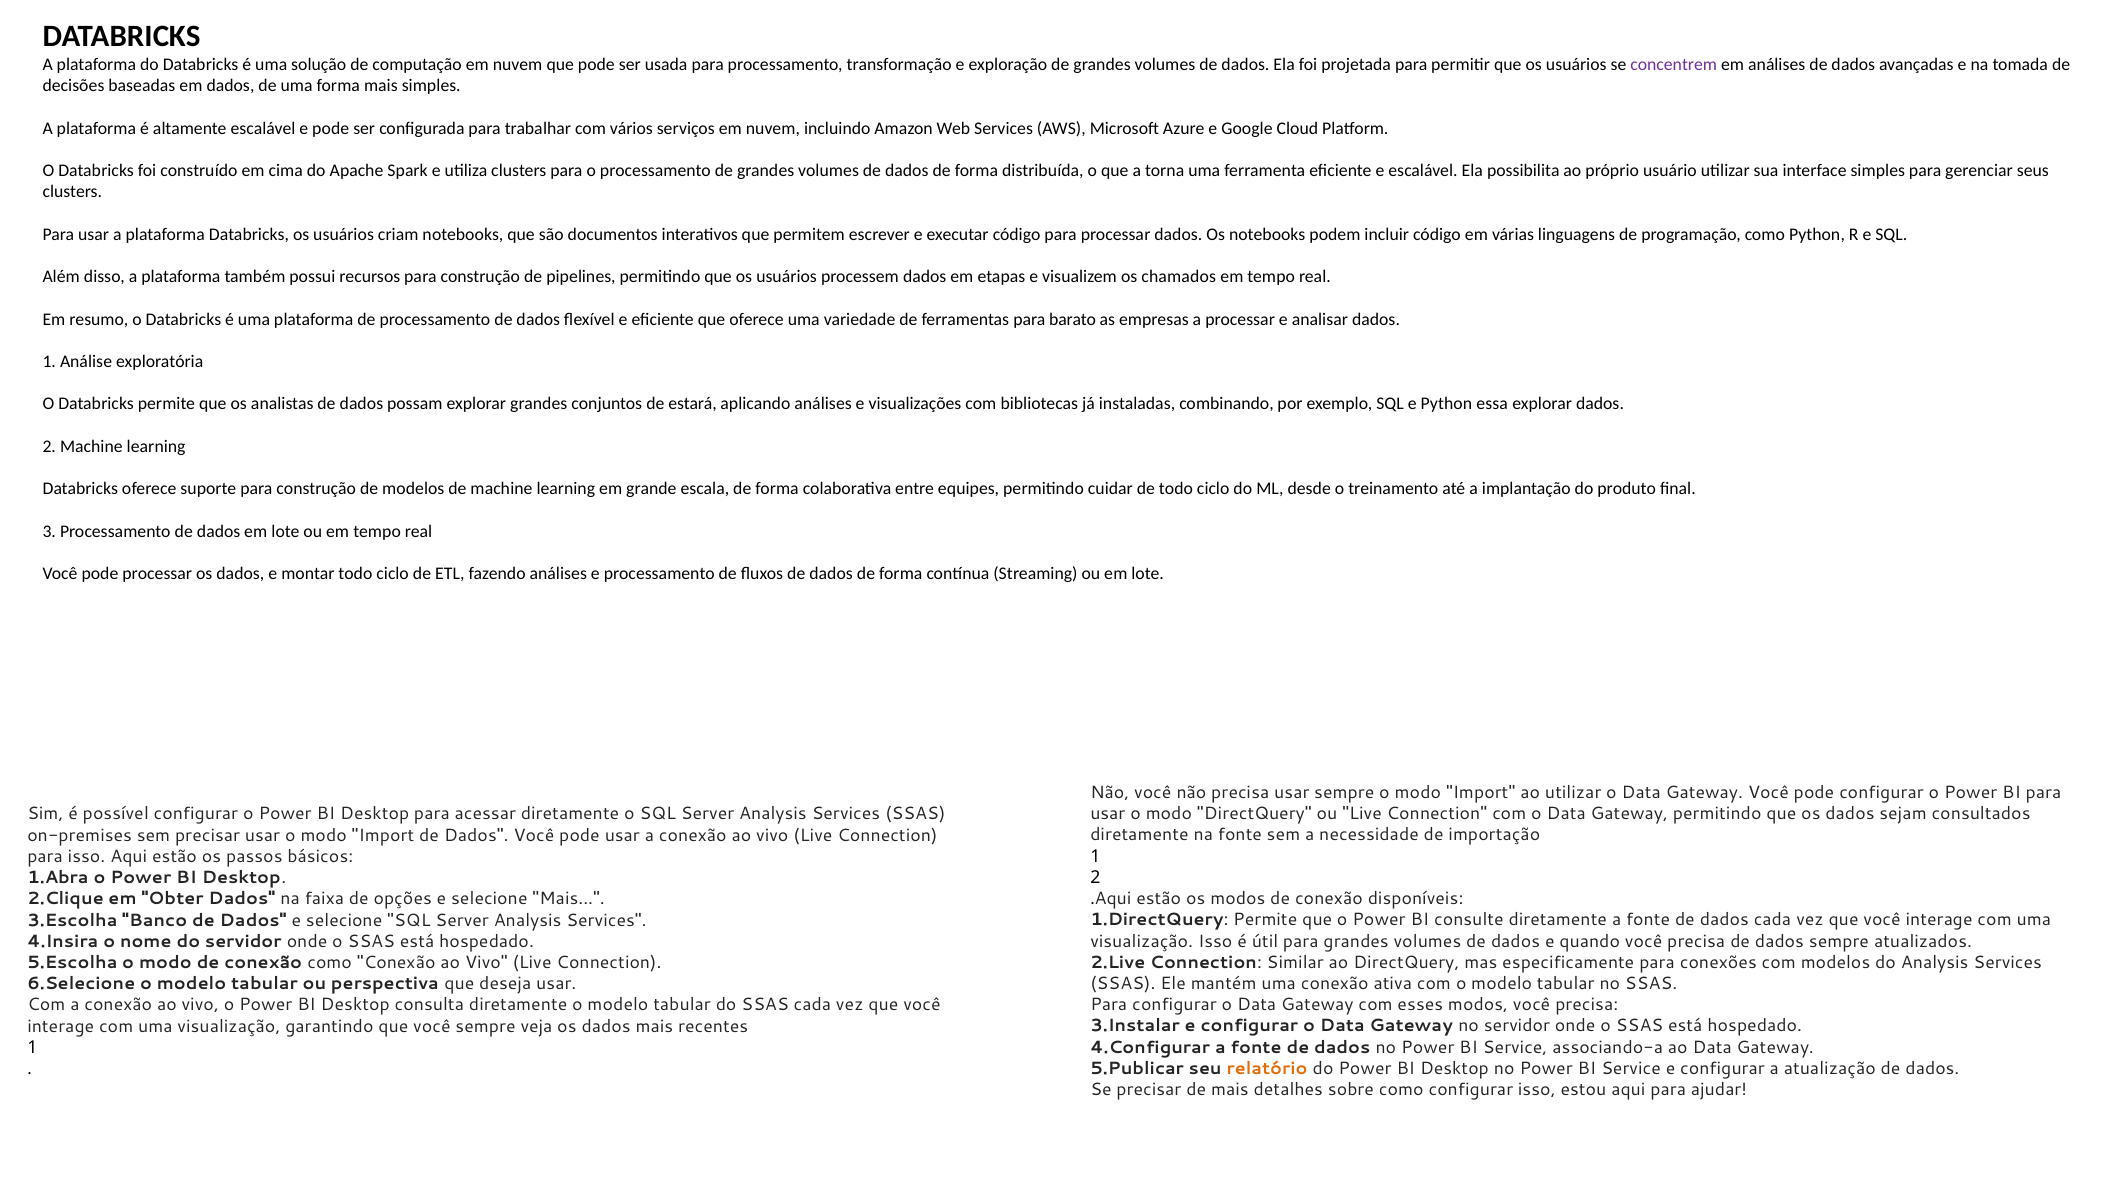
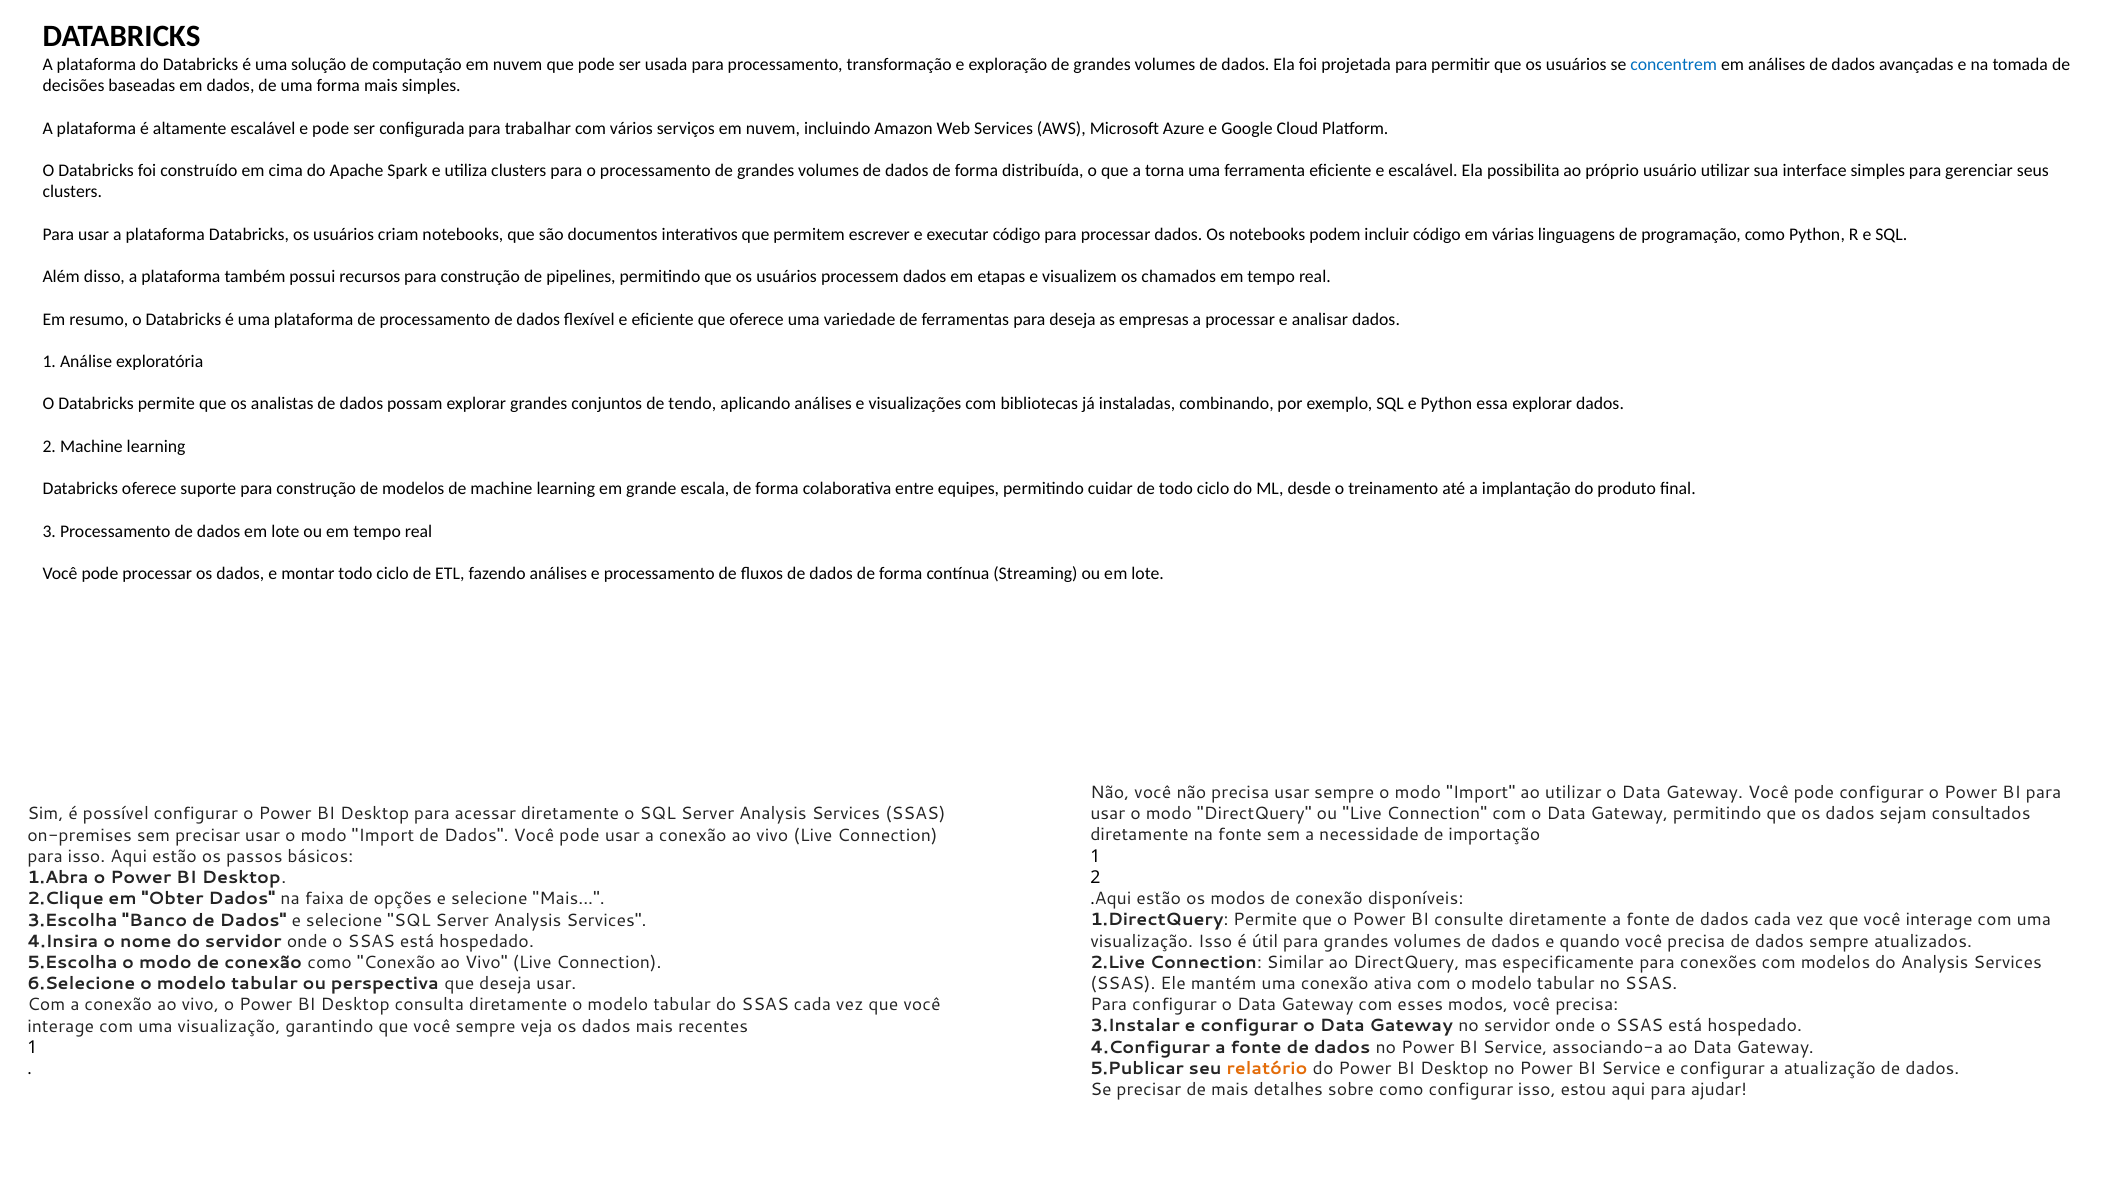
concentrem colour: purple -> blue
para barato: barato -> deseja
estará: estará -> tendo
